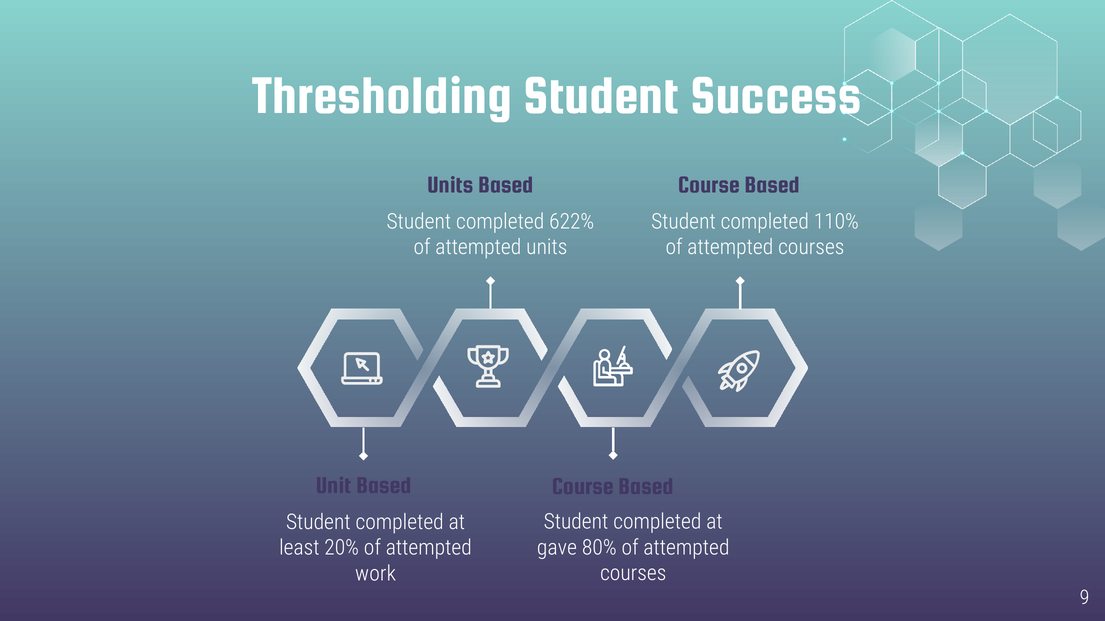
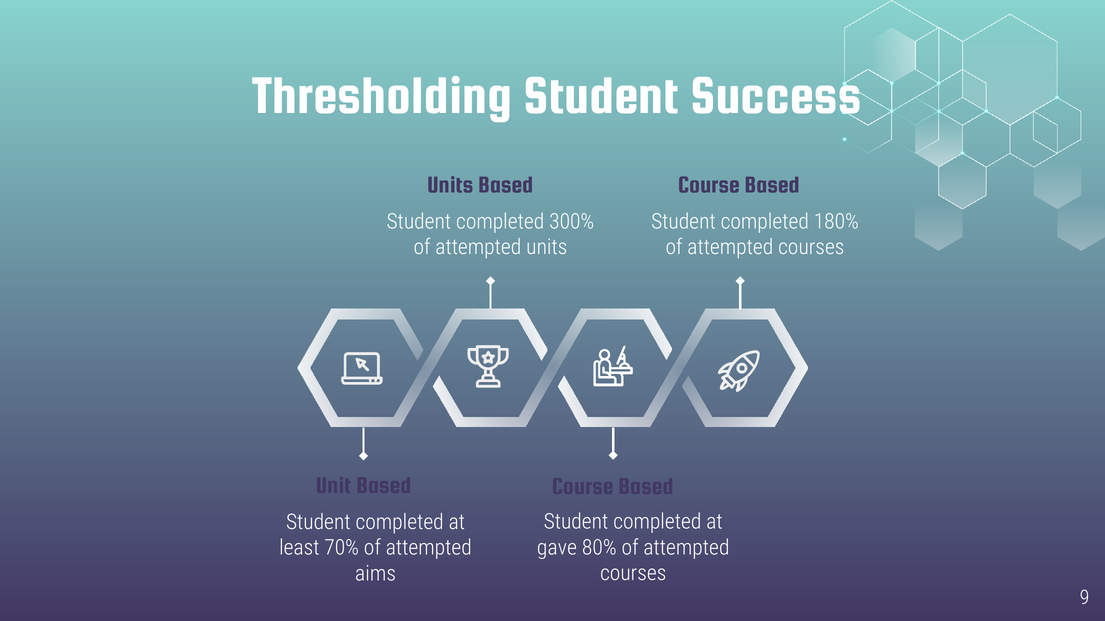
622%: 622% -> 300%
110%: 110% -> 180%
20%: 20% -> 70%
work: work -> aims
